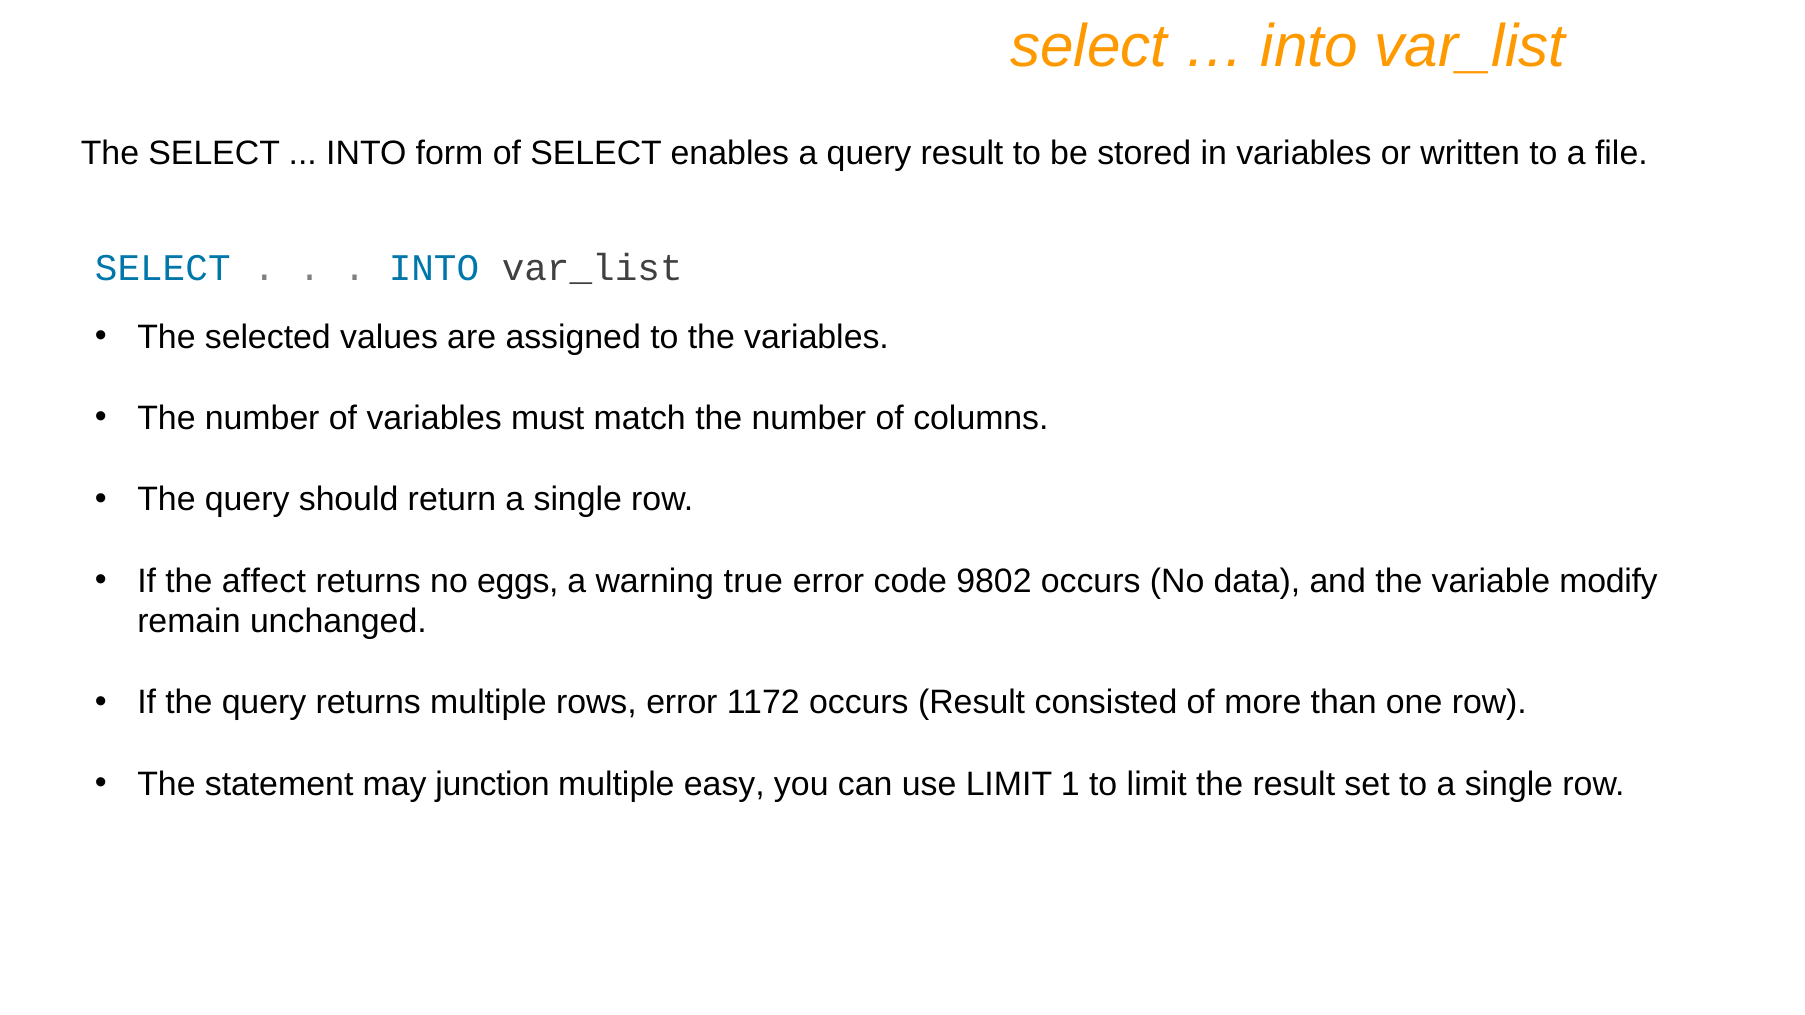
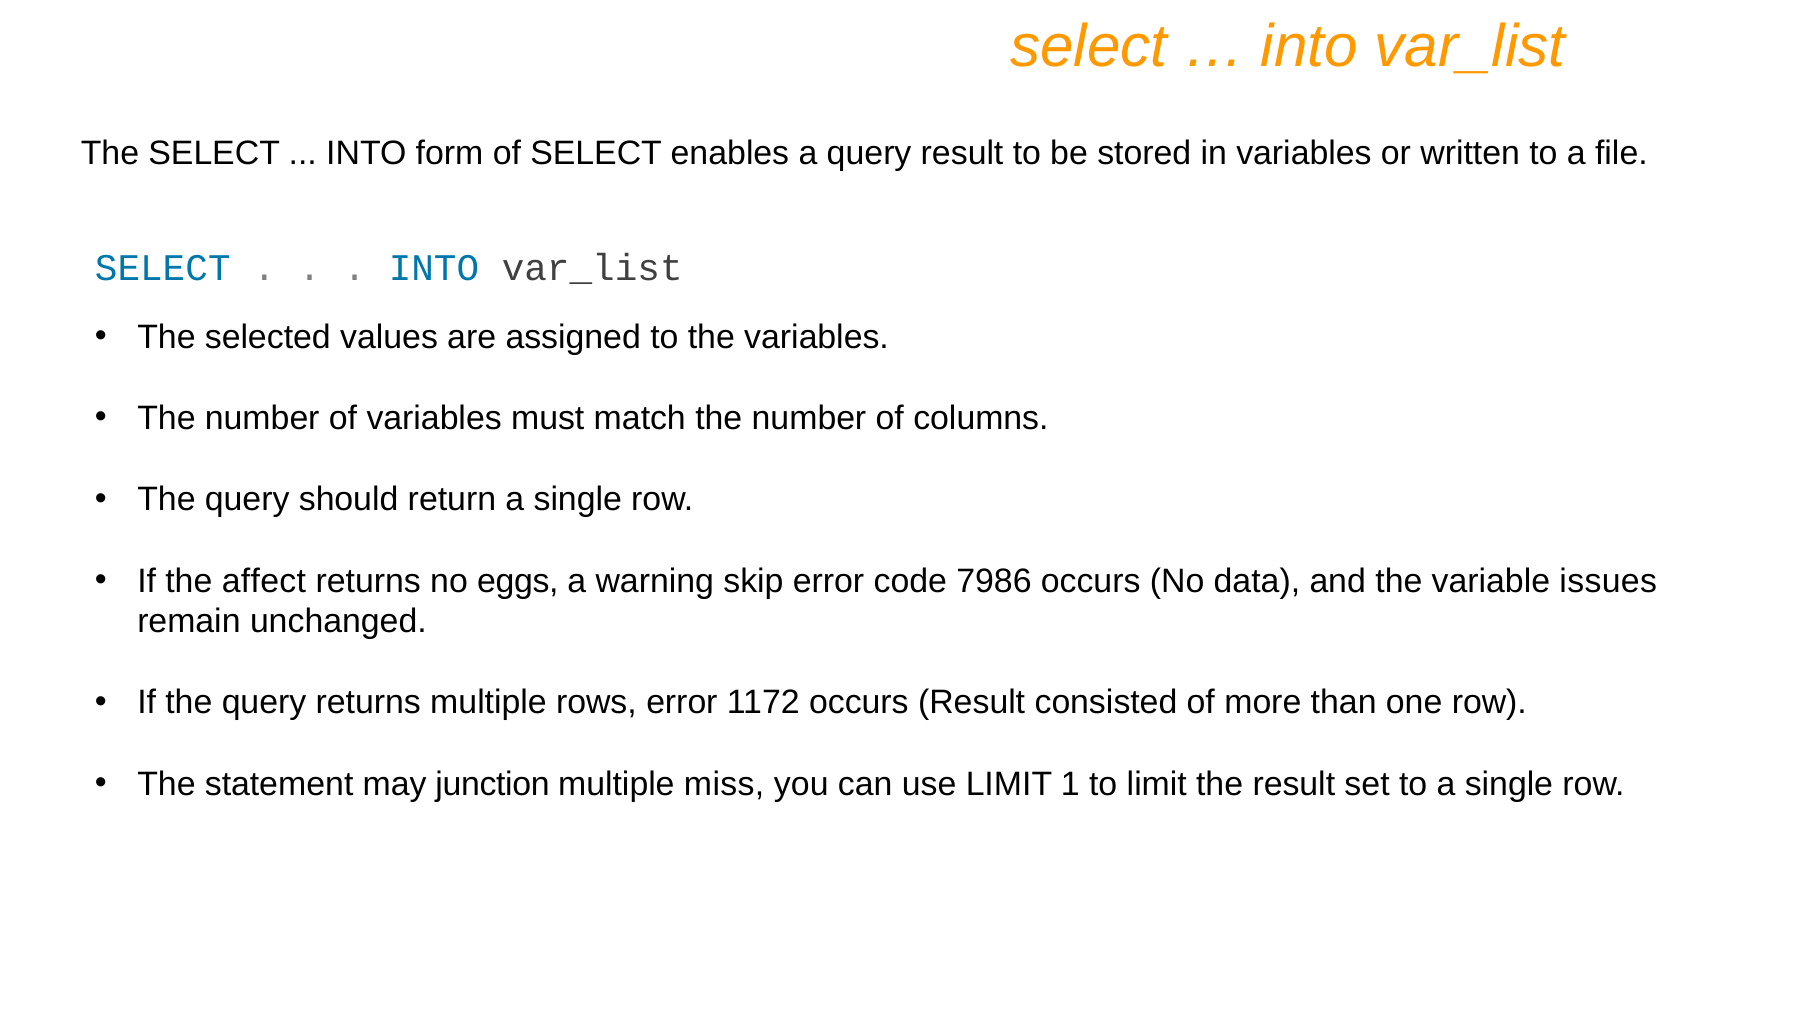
true: true -> skip
9802: 9802 -> 7986
modify: modify -> issues
easy: easy -> miss
